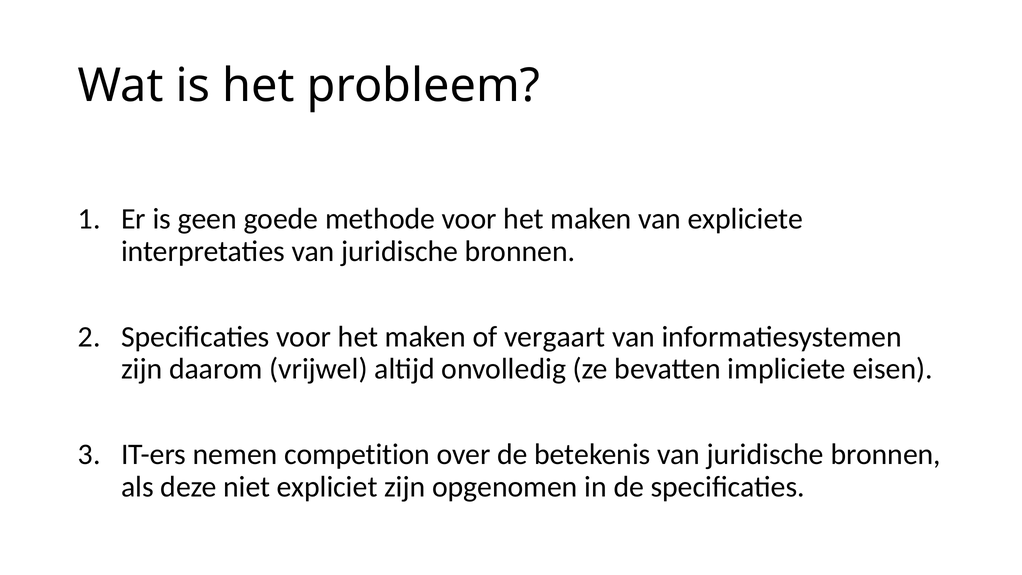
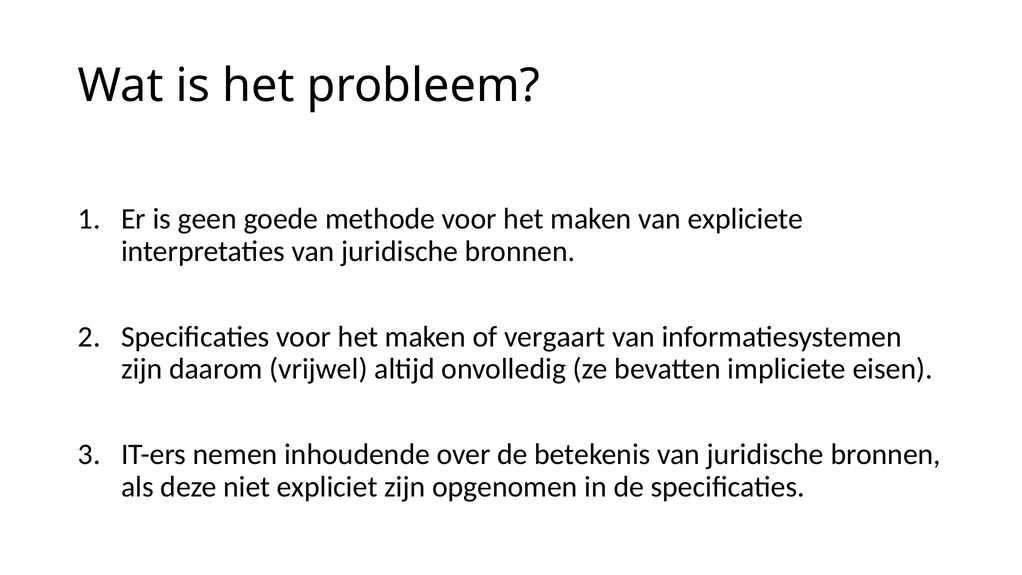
competition: competition -> inhoudende
